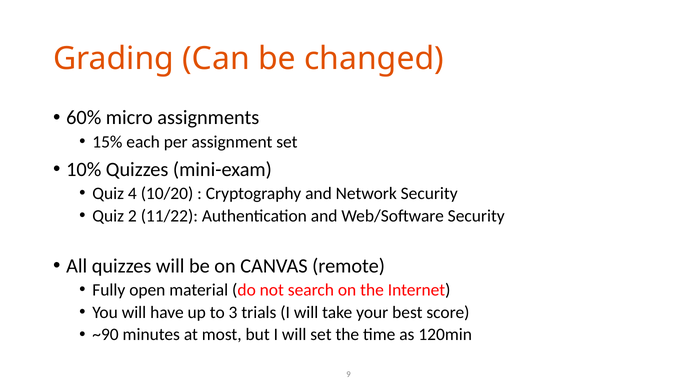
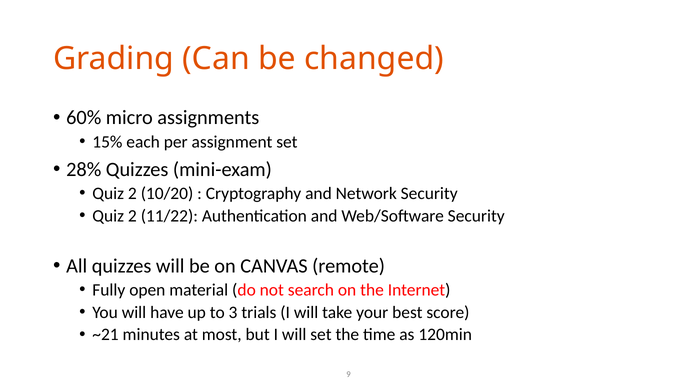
10%: 10% -> 28%
4 at (132, 193): 4 -> 2
~90: ~90 -> ~21
